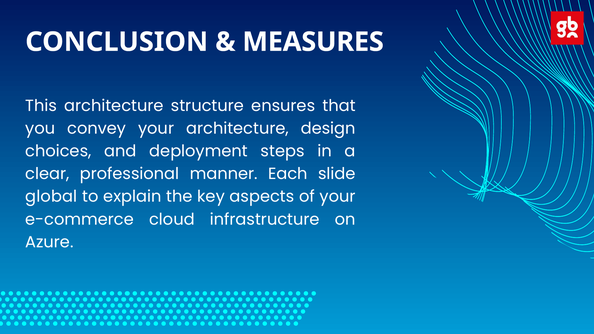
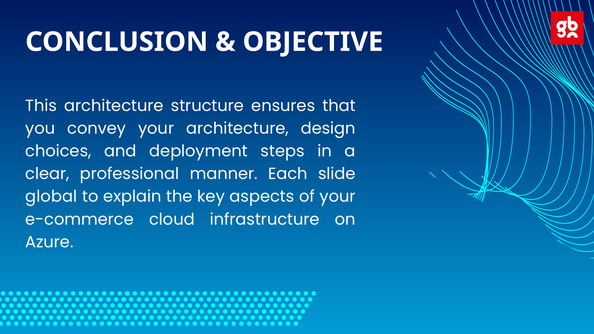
MEASURES: MEASURES -> OBJECTIVE
